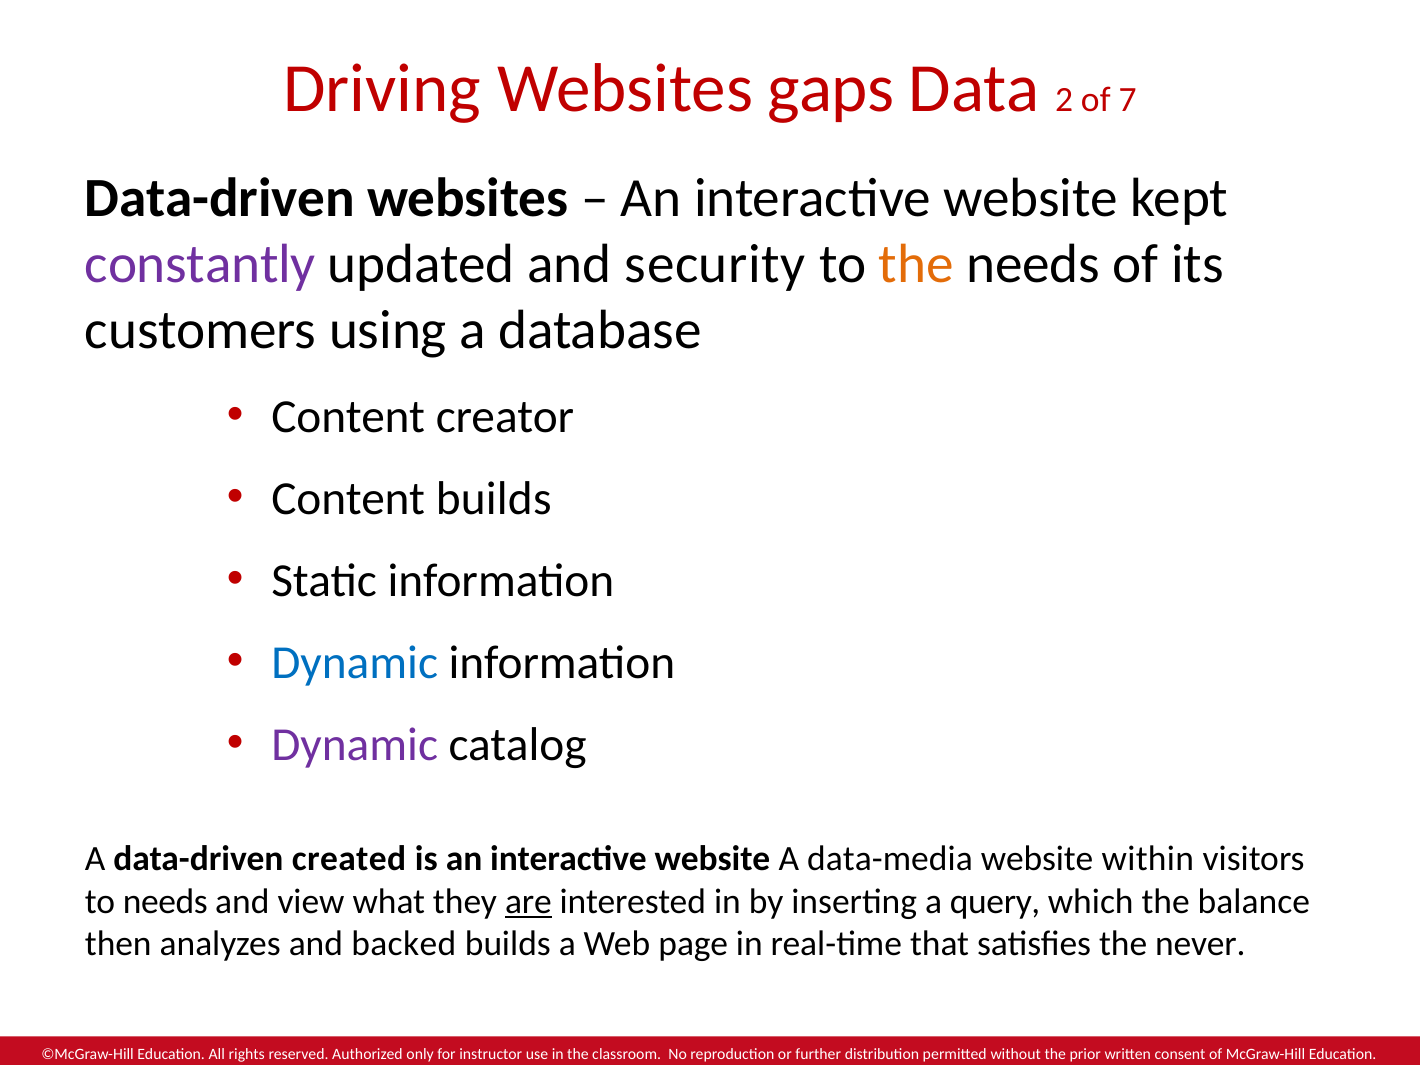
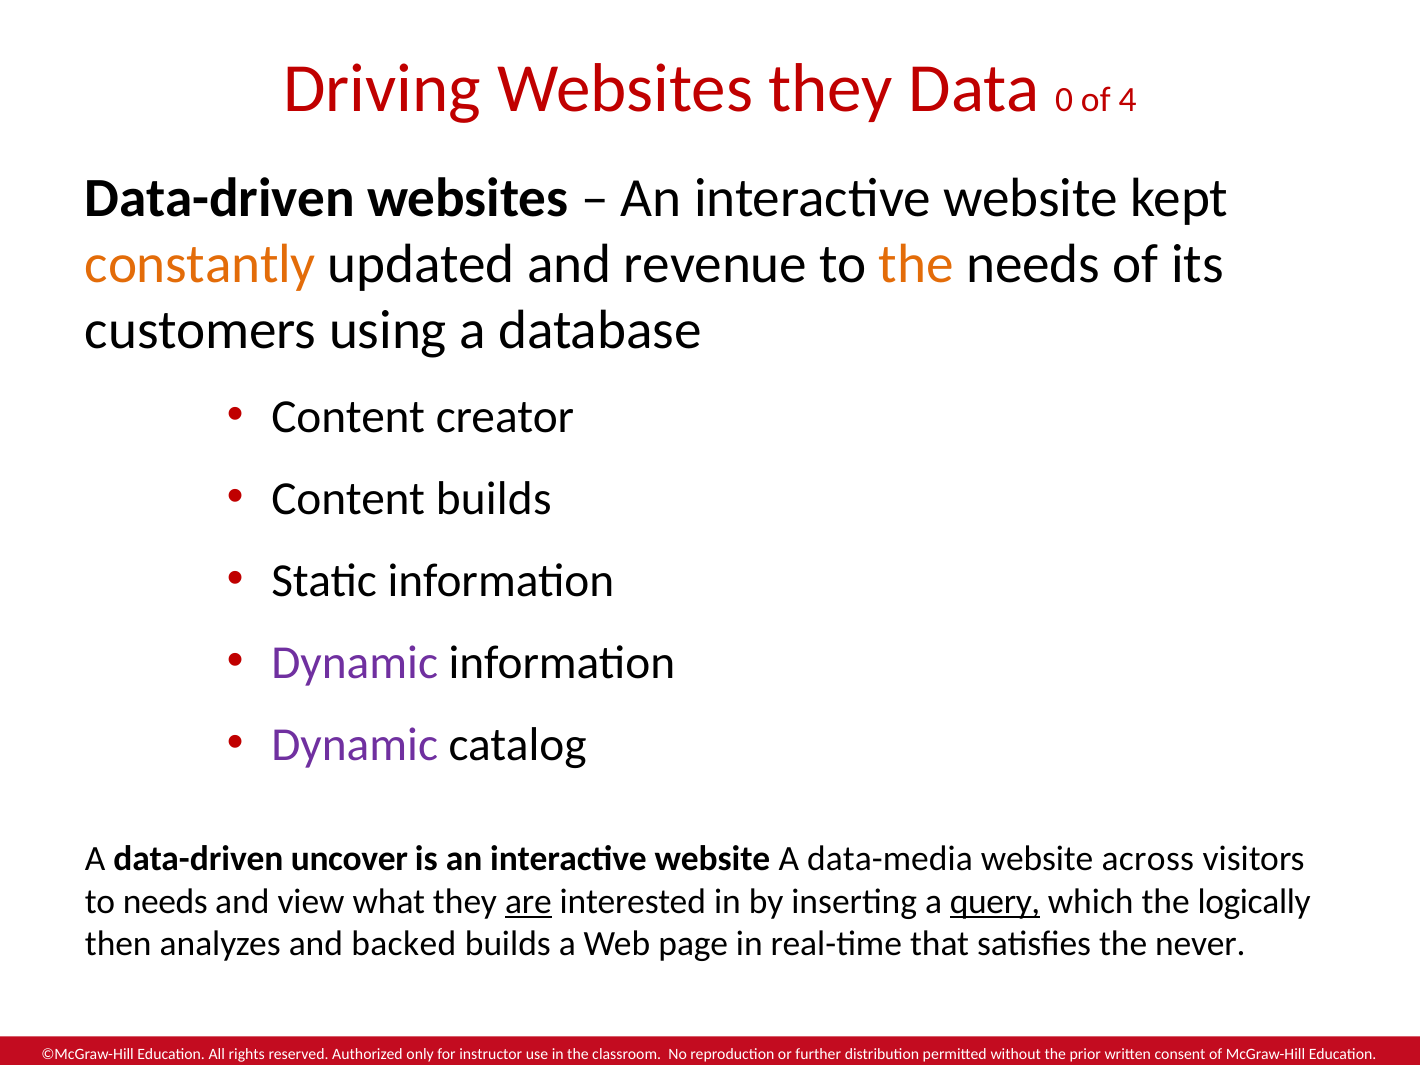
Websites gaps: gaps -> they
2: 2 -> 0
7: 7 -> 4
constantly colour: purple -> orange
security: security -> revenue
Dynamic at (355, 663) colour: blue -> purple
created: created -> uncover
within: within -> across
query underline: none -> present
balance: balance -> logically
